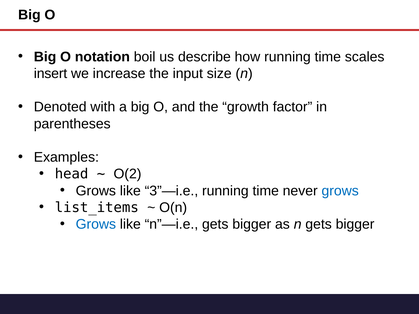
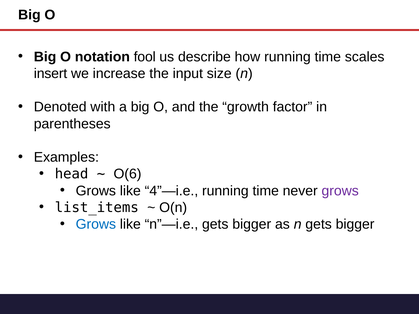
boil: boil -> fool
O(2: O(2 -> O(6
3”—i.e: 3”—i.e -> 4”—i.e
grows at (340, 191) colour: blue -> purple
